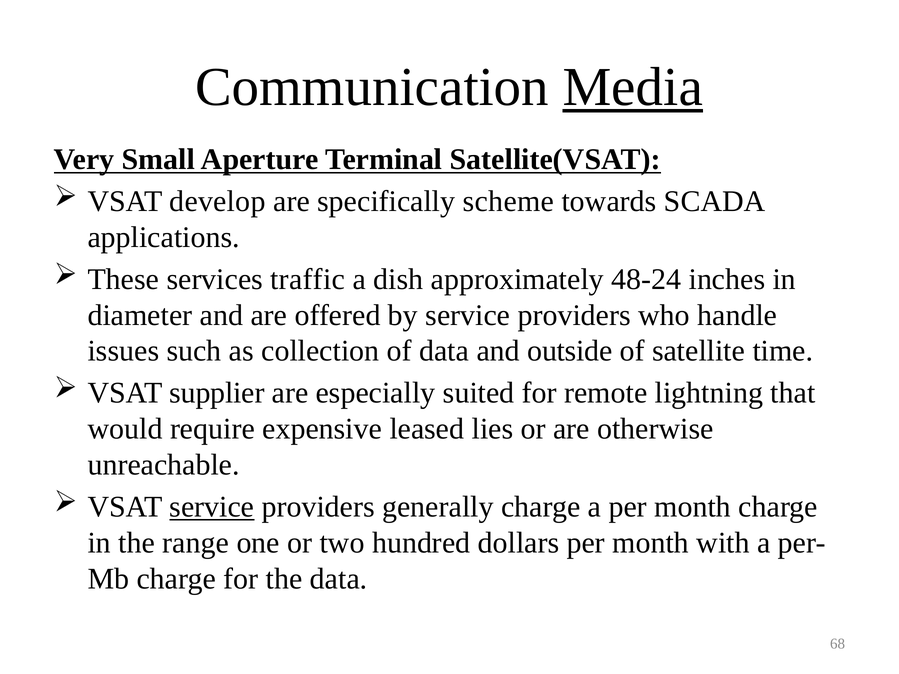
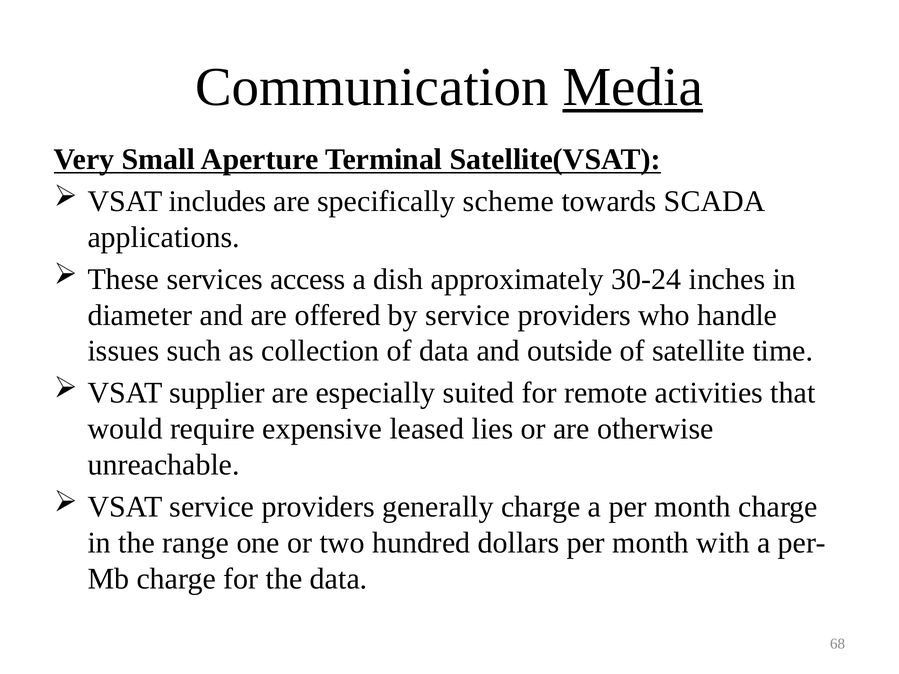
develop: develop -> includes
traffic: traffic -> access
48-24: 48-24 -> 30-24
lightning: lightning -> activities
service at (212, 507) underline: present -> none
